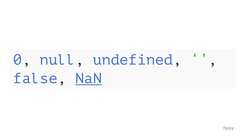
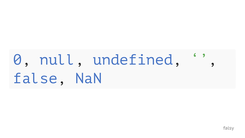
NaN underline: present -> none
